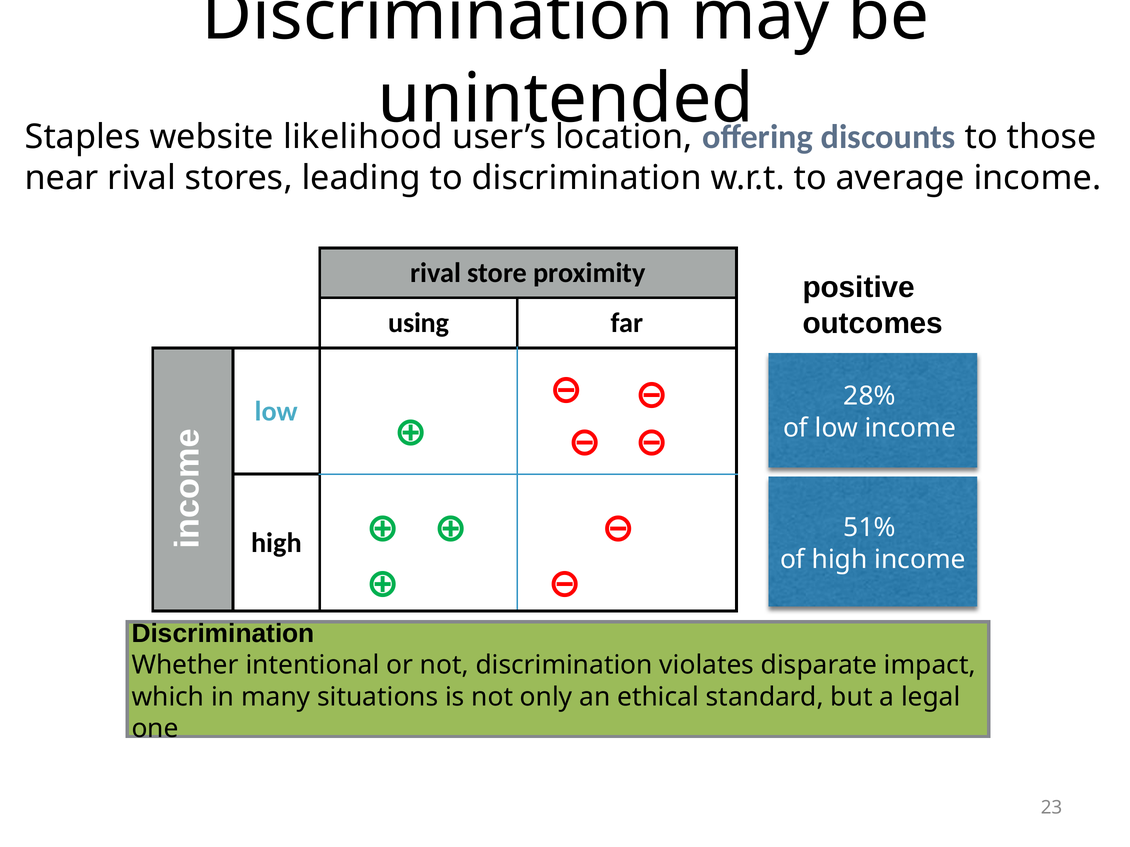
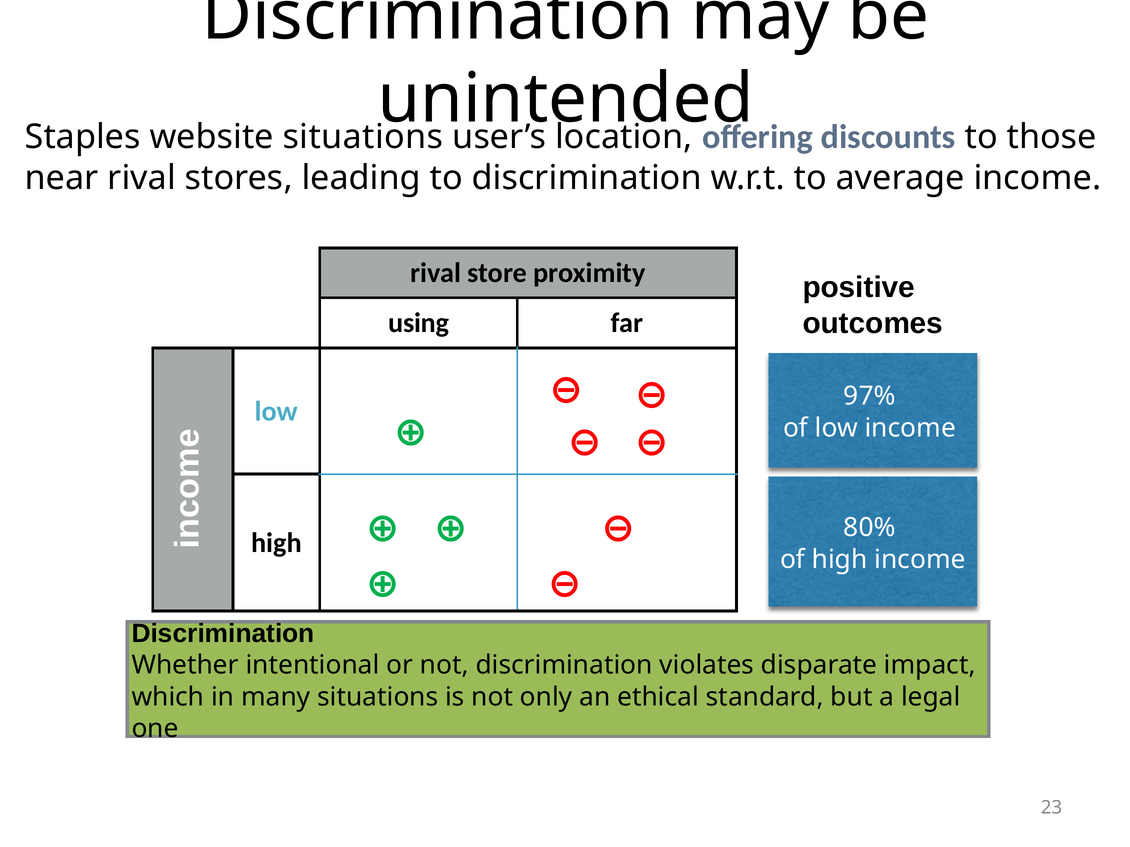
website likelihood: likelihood -> situations
28%: 28% -> 97%
51%: 51% -> 80%
